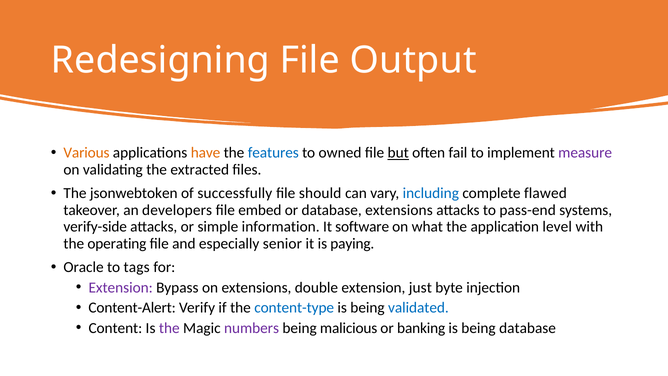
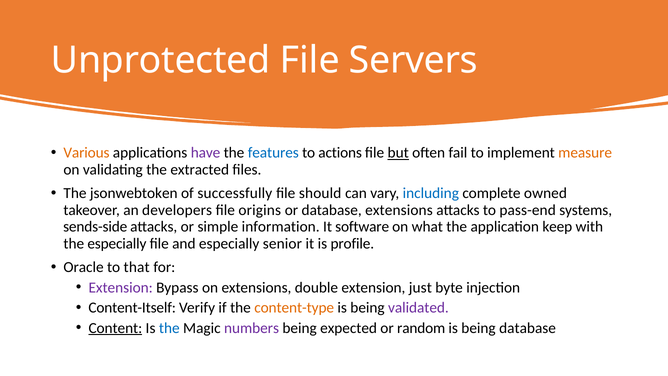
Redesigning: Redesigning -> Unprotected
Output: Output -> Servers
have colour: orange -> purple
owned: owned -> actions
measure colour: purple -> orange
flawed: flawed -> owned
embed: embed -> origins
verify-side: verify-side -> sends-side
level: level -> keep
the operating: operating -> especially
paying: paying -> profile
tags: tags -> that
Content-Alert: Content-Alert -> Content-Itself
content-type colour: blue -> orange
validated colour: blue -> purple
Content underline: none -> present
the at (169, 328) colour: purple -> blue
malicious: malicious -> expected
banking: banking -> random
